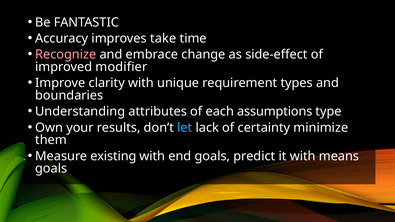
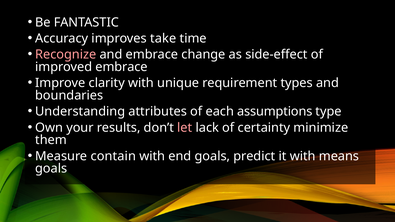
improved modifier: modifier -> embrace
let colour: light blue -> pink
existing: existing -> contain
